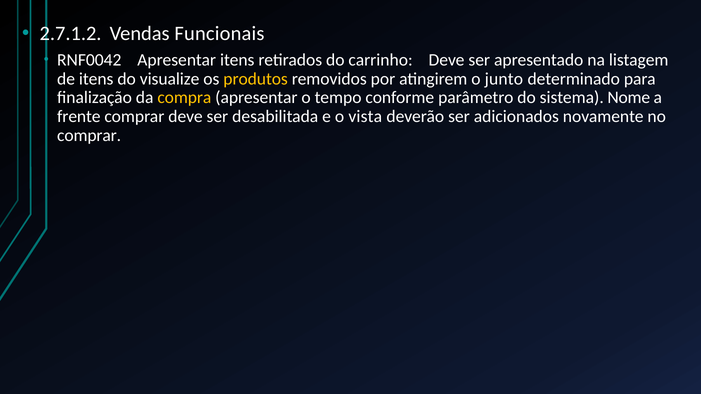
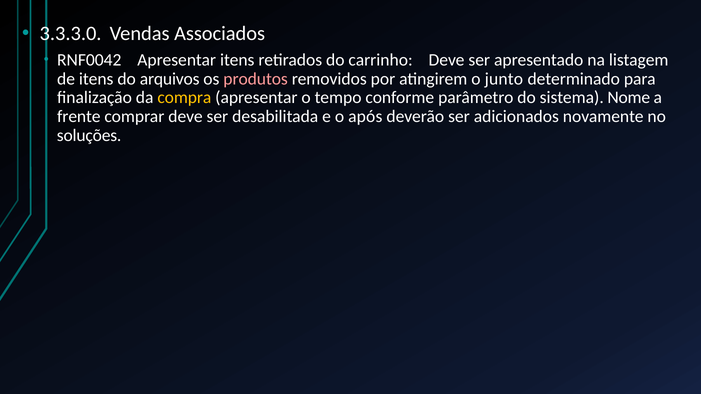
2.7.1.2: 2.7.1.2 -> 3.3.3.0
Funcionais: Funcionais -> Associados
visualize: visualize -> arquivos
produtos colour: yellow -> pink
vista: vista -> após
comprar at (89, 136): comprar -> soluções
